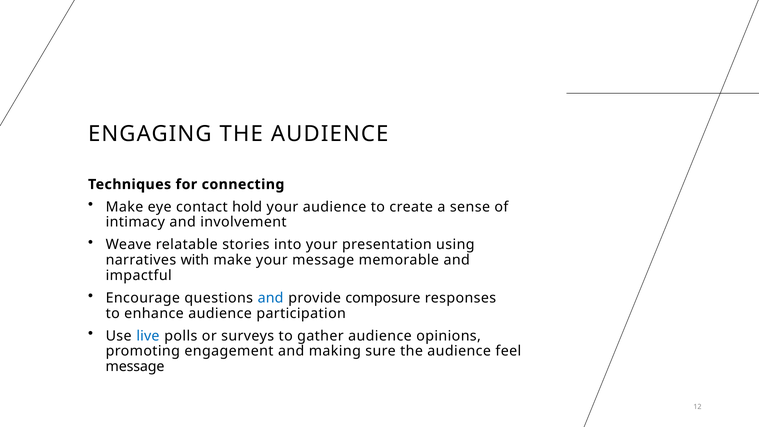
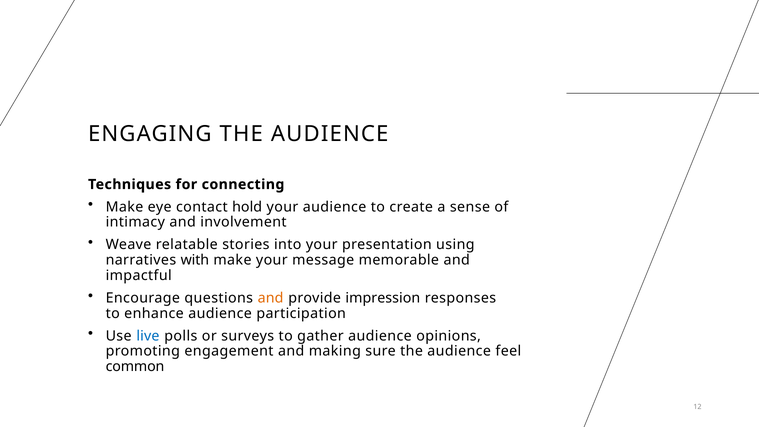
and at (271, 298) colour: blue -> orange
composure: composure -> impression
message at (135, 367): message -> common
